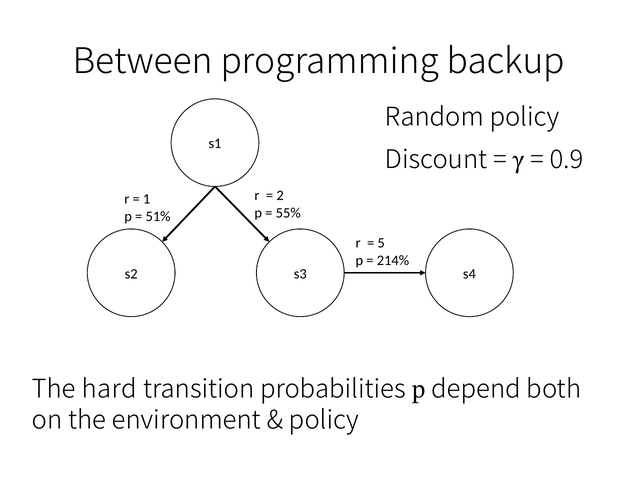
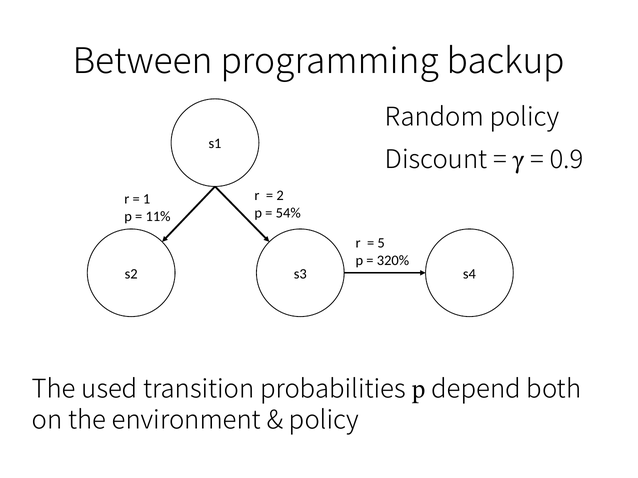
55%: 55% -> 54%
51%: 51% -> 11%
214%: 214% -> 320%
hard: hard -> used
